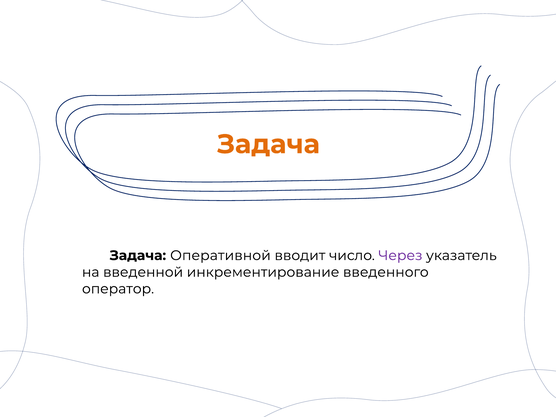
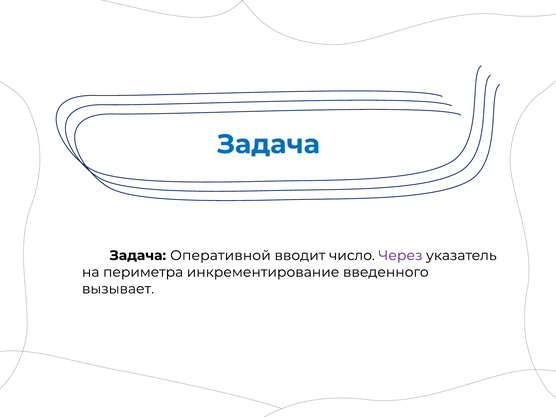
Задача at (269, 144) colour: orange -> blue
введенной: введенной -> периметра
оператор: оператор -> вызывает
